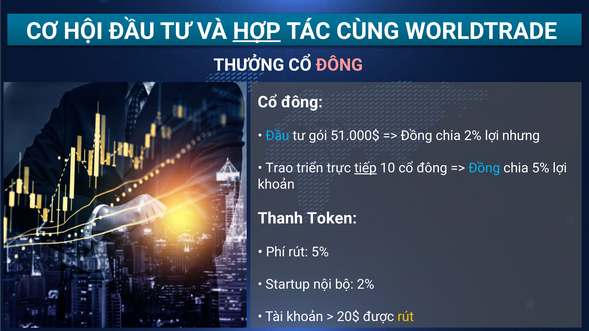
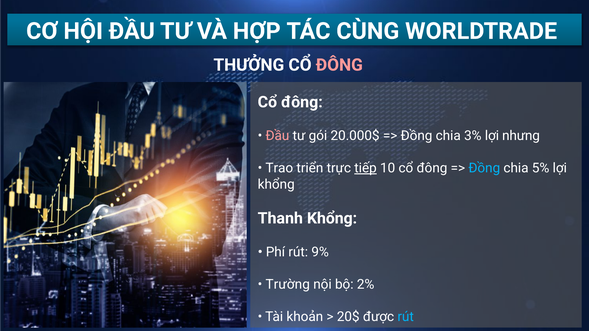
HỢP underline: present -> none
Đầu at (277, 136) colour: light blue -> pink
51.000$: 51.000$ -> 20.000$
chia 2%: 2% -> 3%
khoản at (276, 184): khoản -> khổng
Thanh Token: Token -> Khổng
rút 5%: 5% -> 9%
Startup: Startup -> Trường
rút at (406, 317) colour: yellow -> light blue
